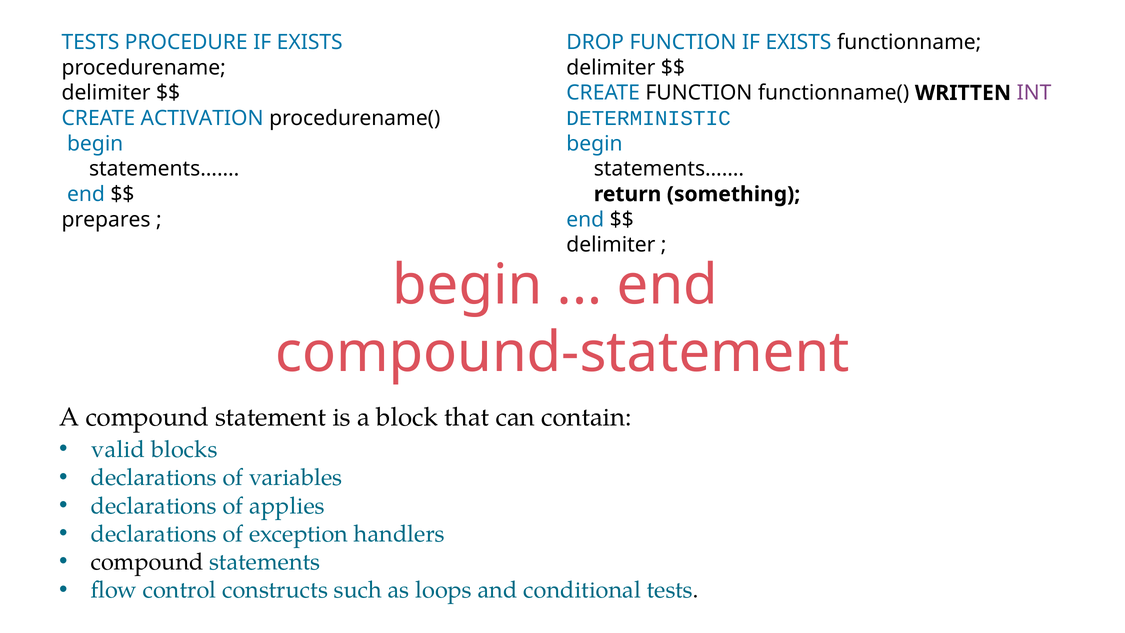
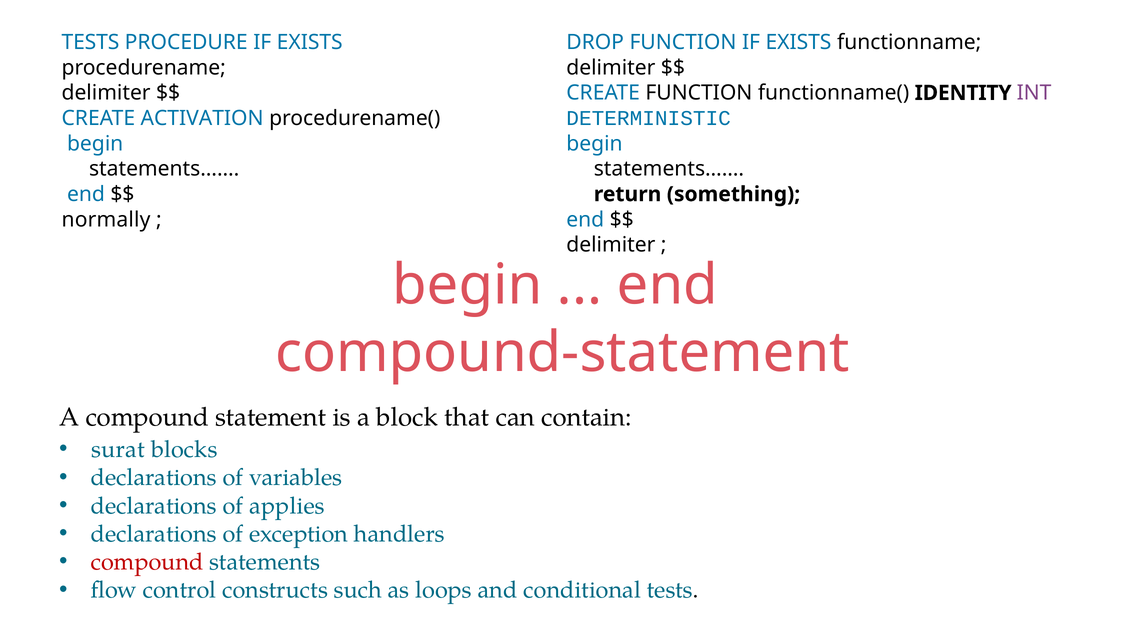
WRITTEN: WRITTEN -> IDENTITY
prepares: prepares -> normally
valid: valid -> surat
compound at (147, 562) colour: black -> red
